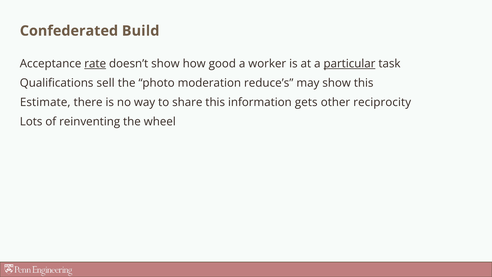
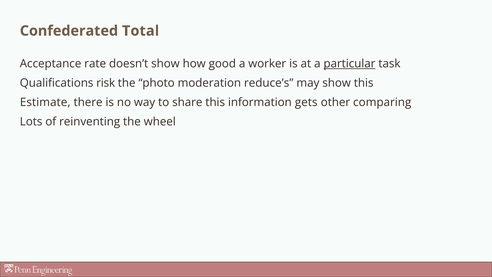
Build: Build -> Total
rate underline: present -> none
sell: sell -> risk
reciprocity: reciprocity -> comparing
